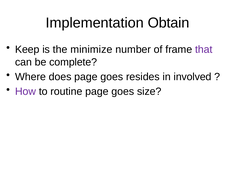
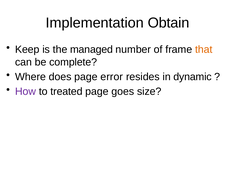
minimize: minimize -> managed
that colour: purple -> orange
does page goes: goes -> error
involved: involved -> dynamic
routine: routine -> treated
